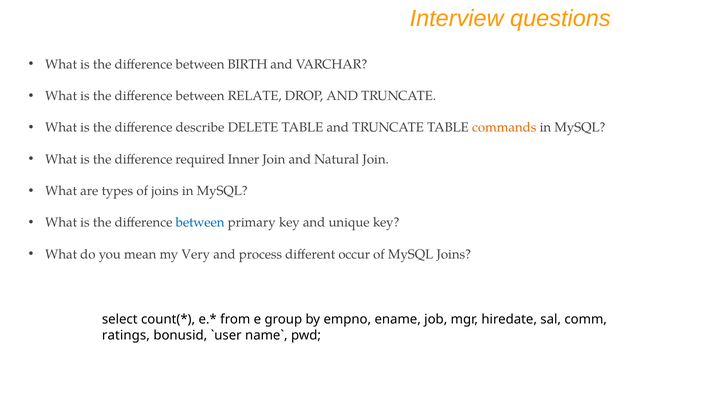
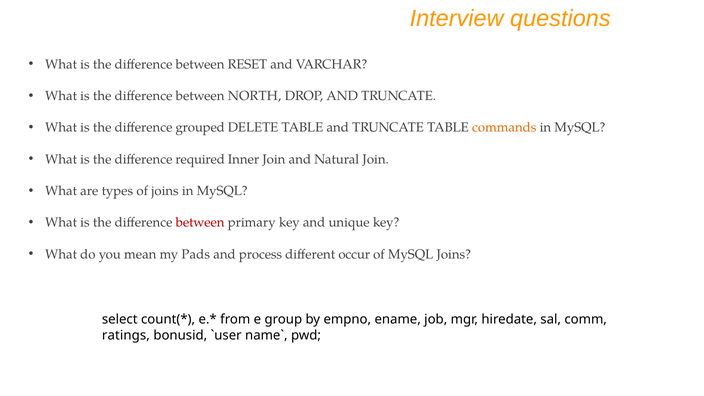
BIRTH: BIRTH -> RESET
RELATE: RELATE -> NORTH
describe: describe -> grouped
between at (200, 223) colour: blue -> red
Very: Very -> Pads
